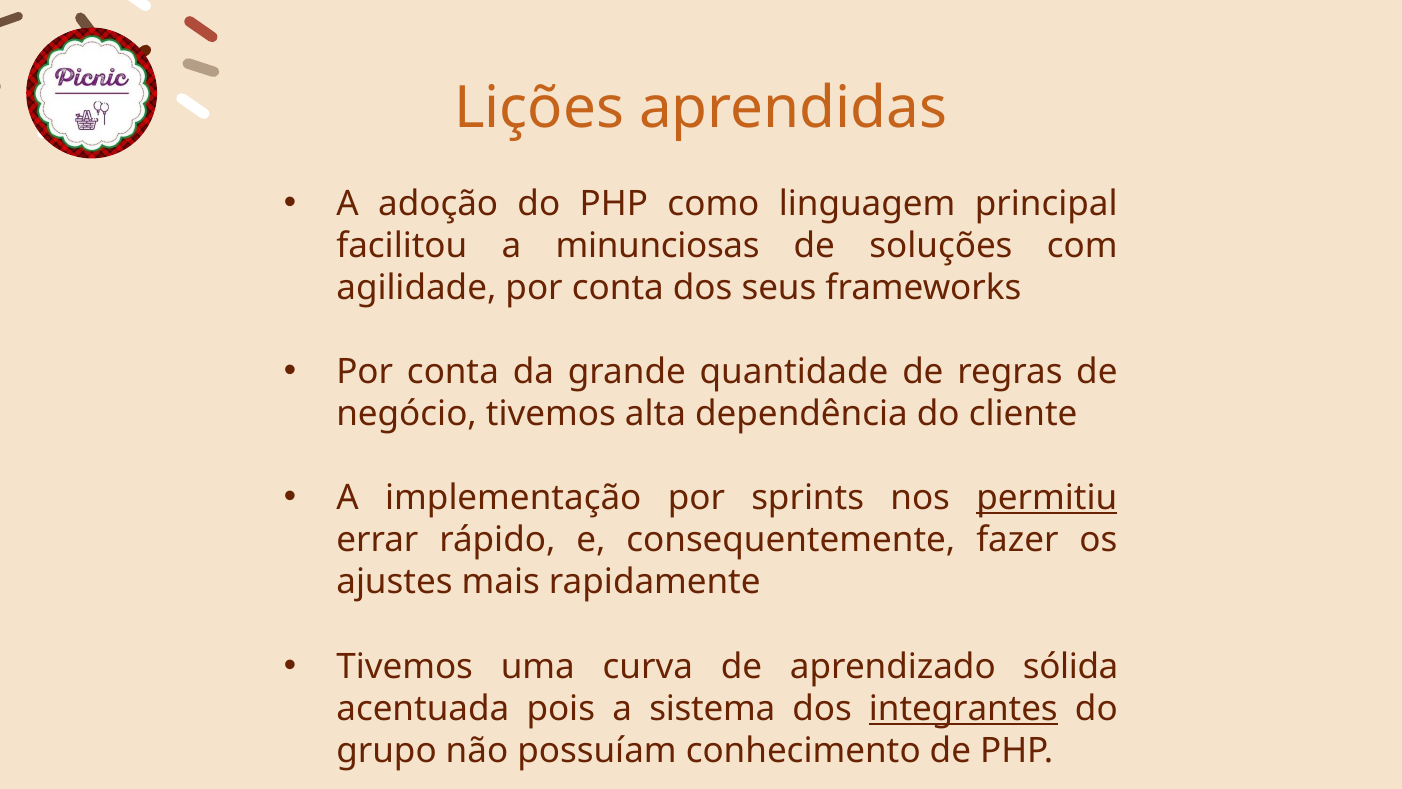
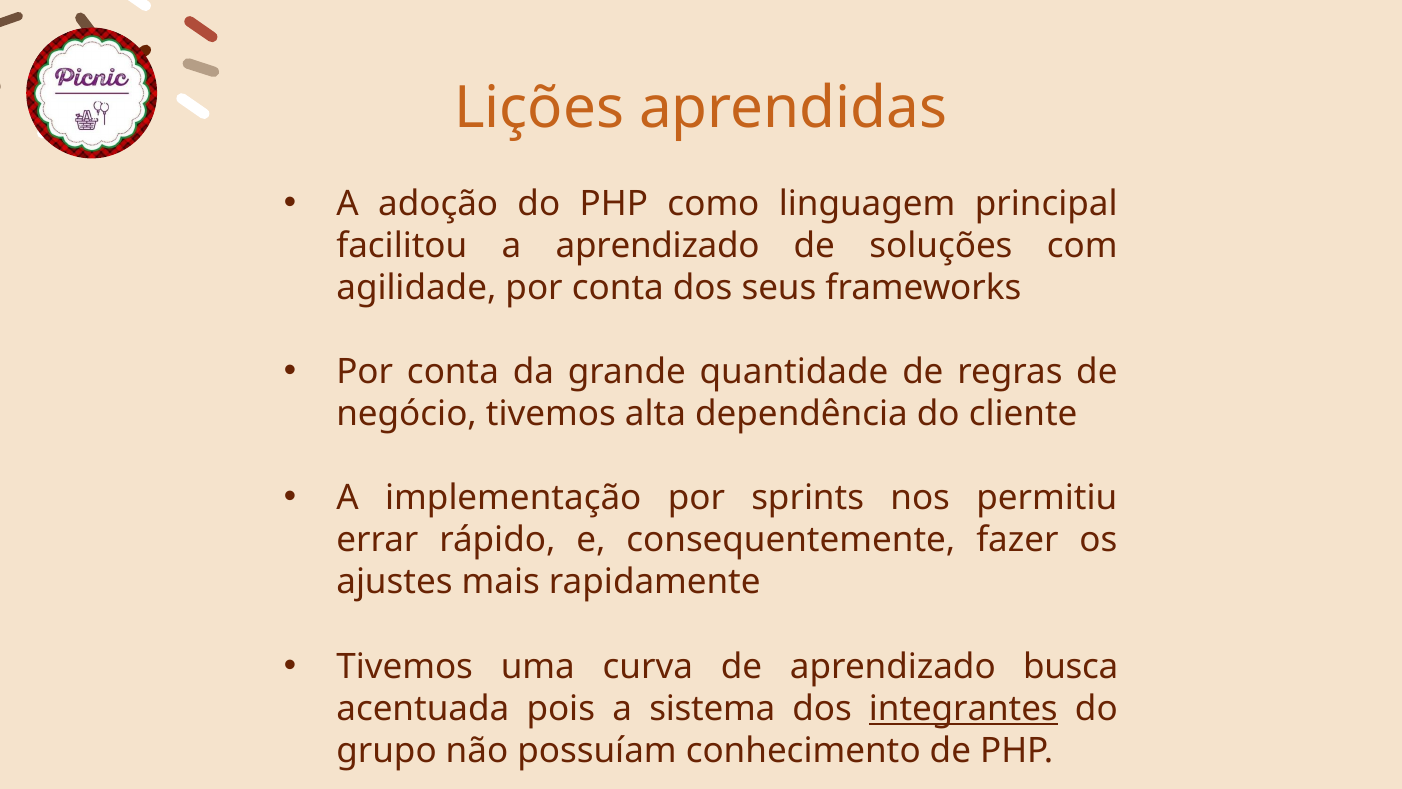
a minunciosas: minunciosas -> aprendizado
permitiu underline: present -> none
sólida: sólida -> busca
